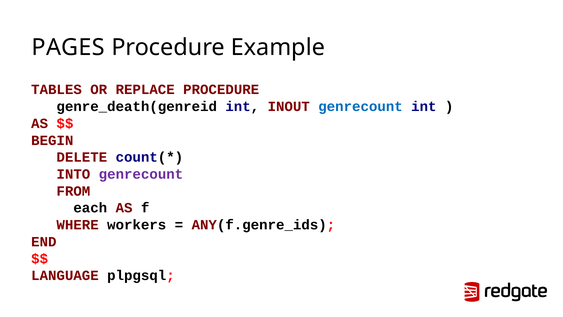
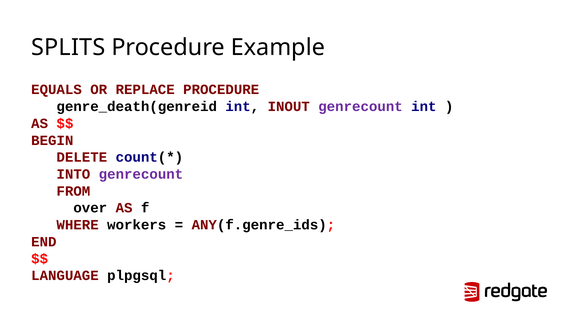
PAGES: PAGES -> SPLITS
TABLES: TABLES -> EQUALS
genrecount at (361, 106) colour: blue -> purple
each: each -> over
